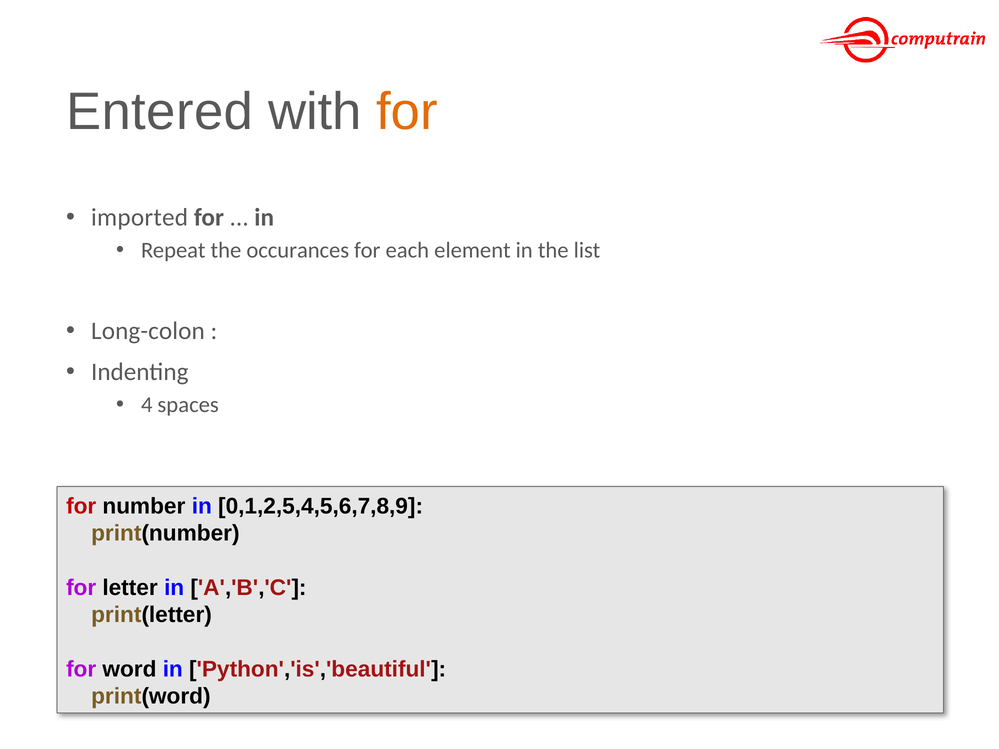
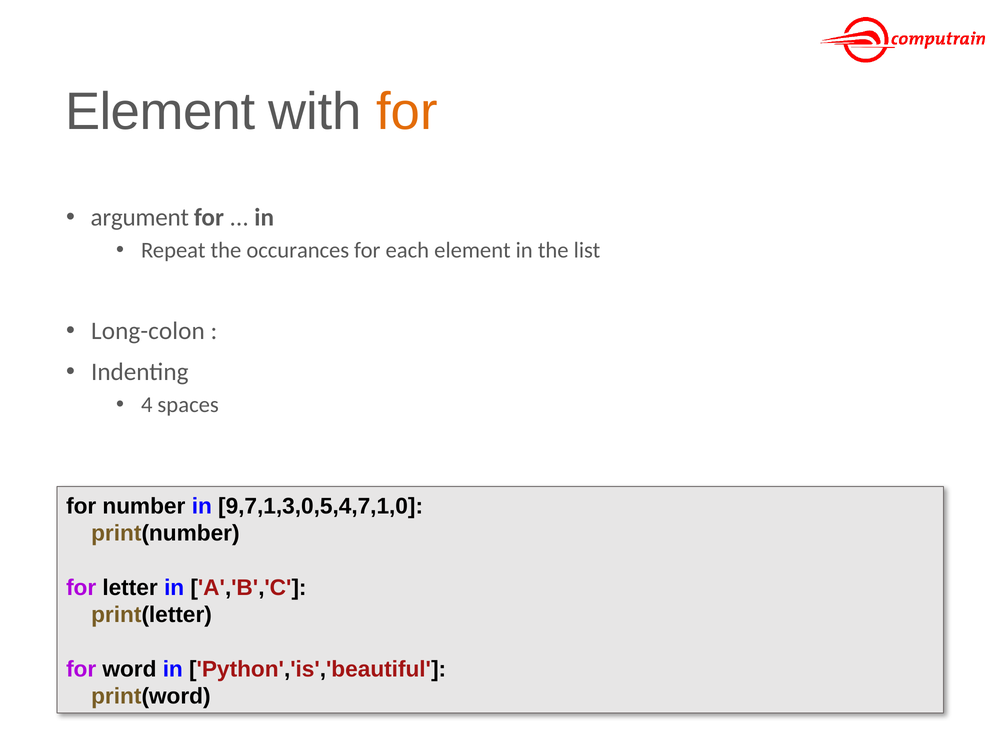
Entered at (160, 112): Entered -> Element
imported: imported -> argument
for at (81, 506) colour: red -> black
0,1,2,5,4,5,6,7,8,9: 0,1,2,5,4,5,6,7,8,9 -> 9,7,1,3,0,5,4,7,1,0
